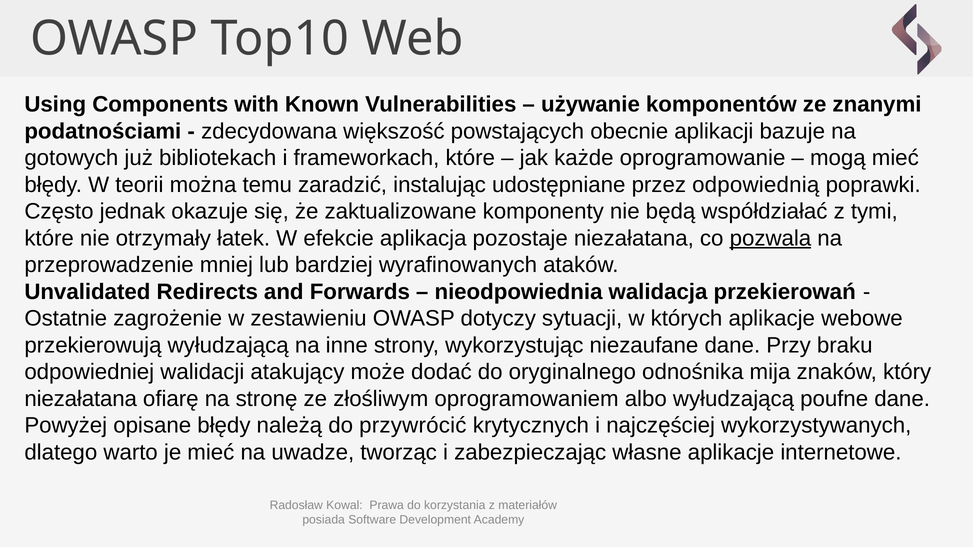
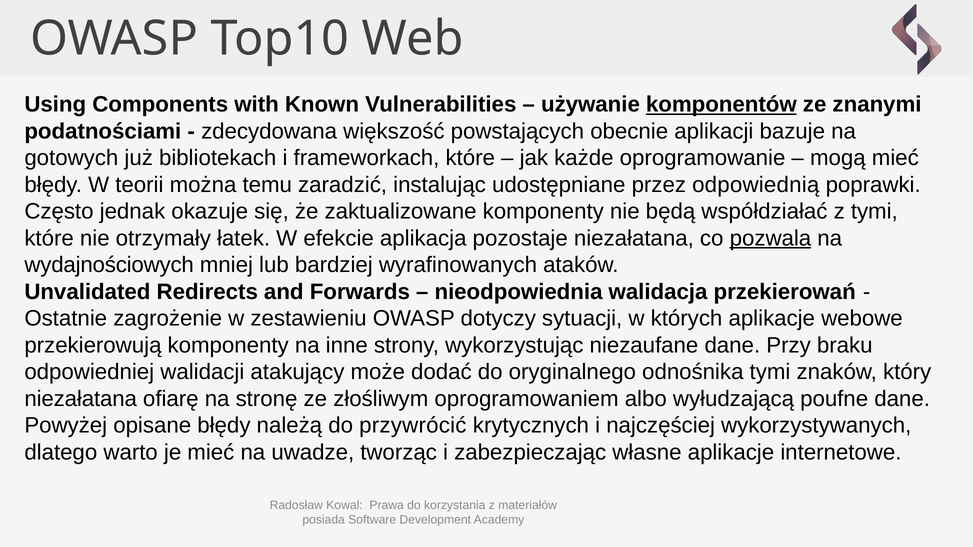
komponentów underline: none -> present
przeprowadzenie: przeprowadzenie -> wydajnościowych
przekierowują wyłudzającą: wyłudzającą -> komponenty
odnośnika mija: mija -> tymi
